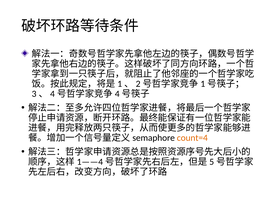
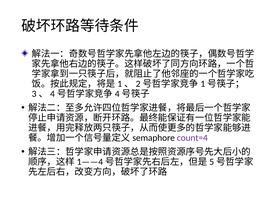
count=4 colour: orange -> purple
